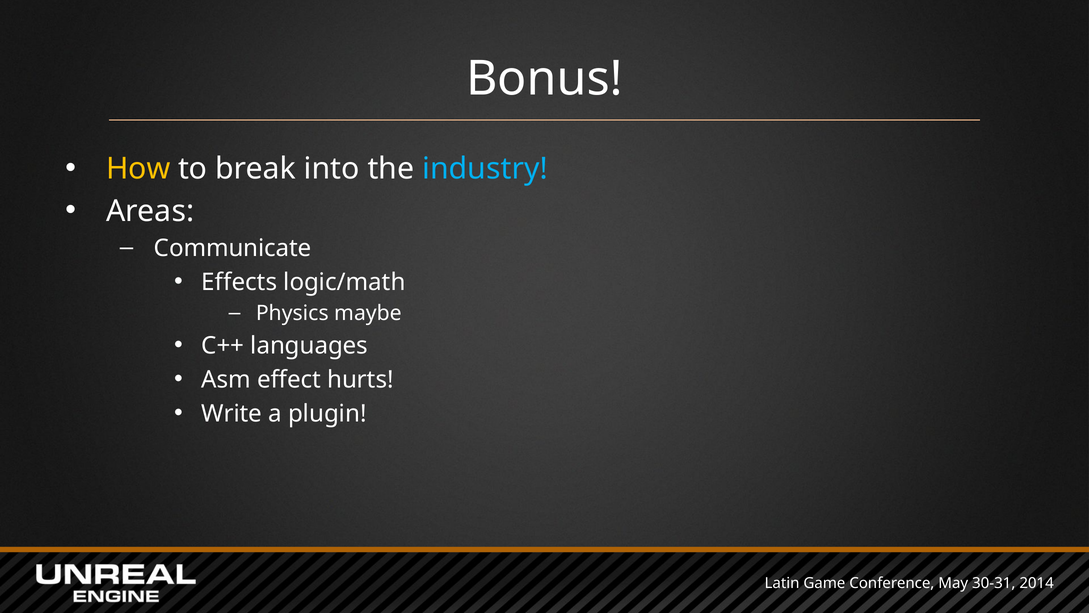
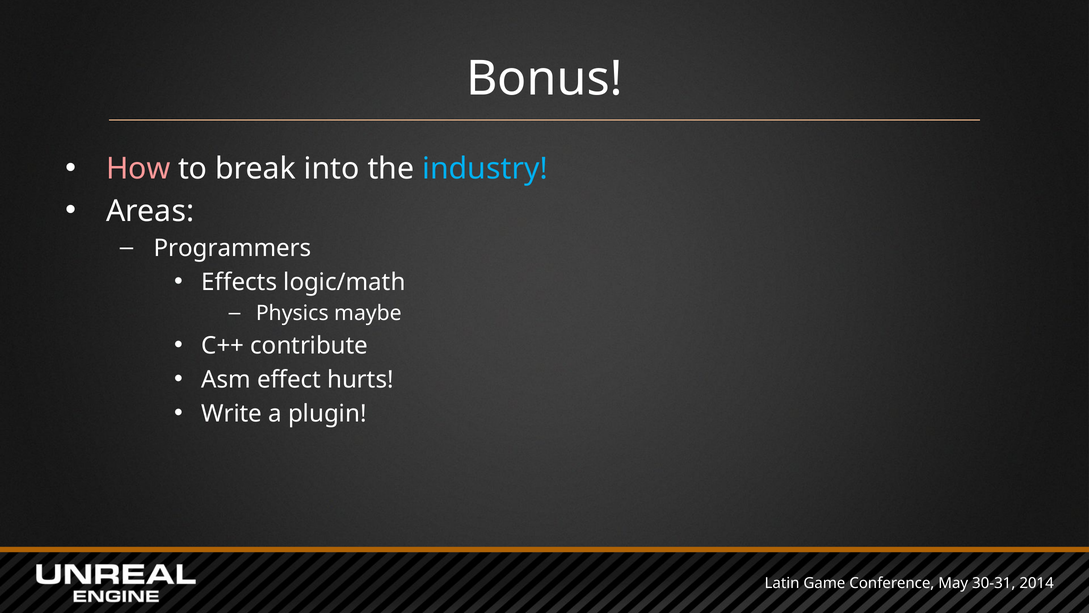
How colour: yellow -> pink
Communicate: Communicate -> Programmers
languages: languages -> contribute
